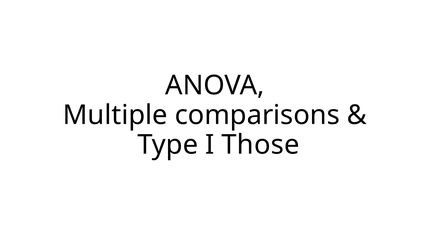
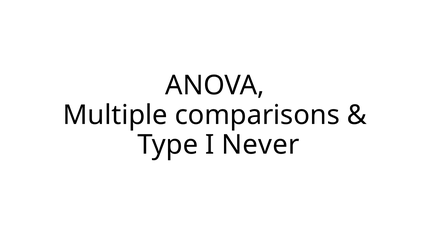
Those: Those -> Never
